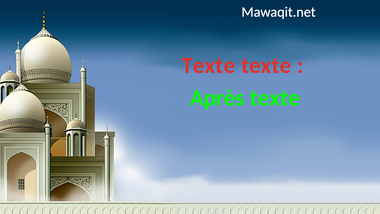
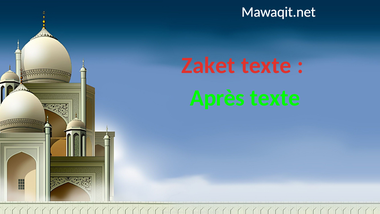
Texte at (208, 65): Texte -> Zaket
